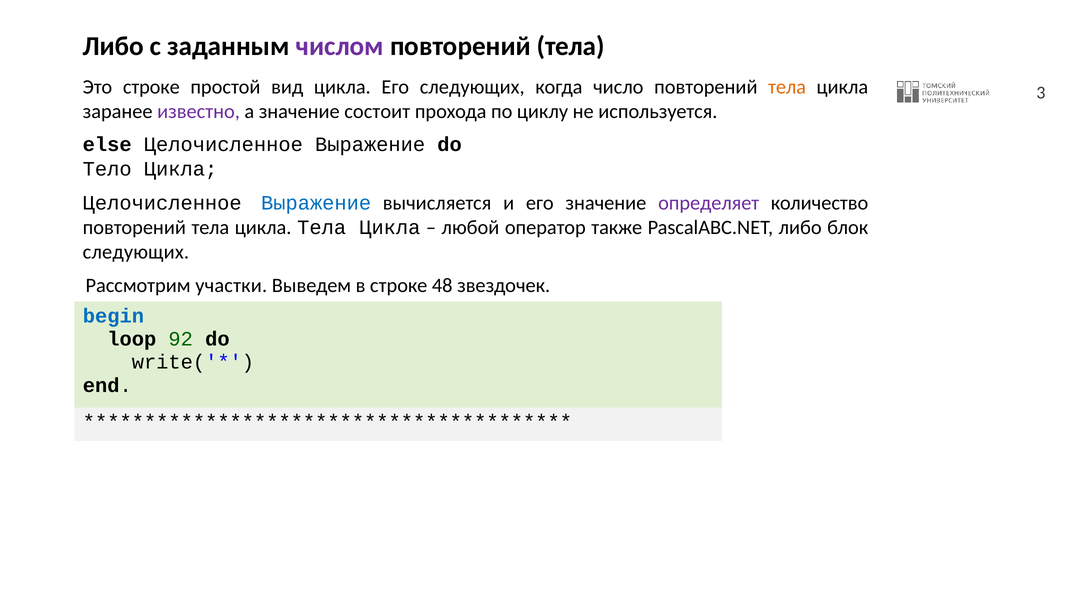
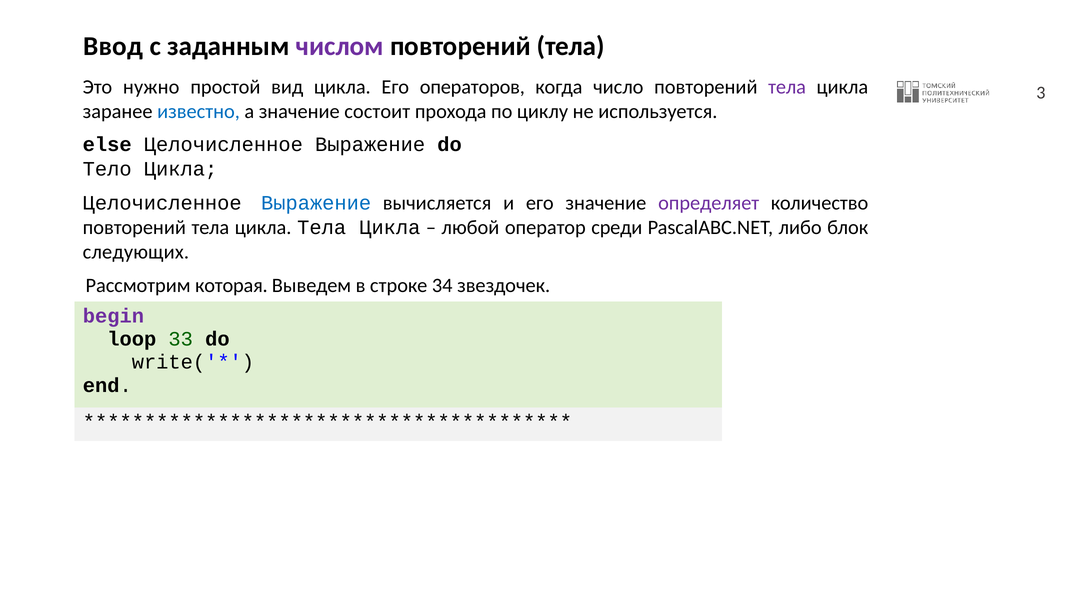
Либо at (113, 46): Либо -> Ввод
Это строке: строке -> нужно
Его следующих: следующих -> операторов
тела at (787, 87) colour: orange -> purple
известно colour: purple -> blue
также: также -> среди
участки: участки -> которая
48: 48 -> 34
begin colour: blue -> purple
loop 92: 92 -> 33
